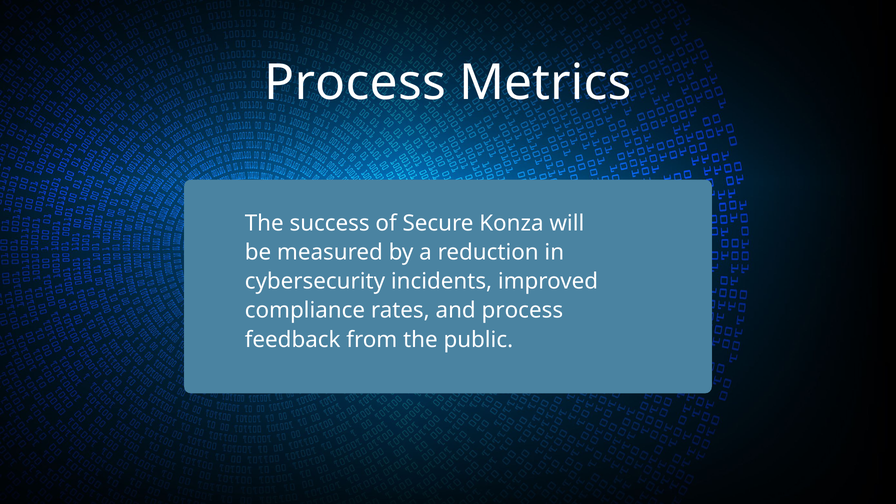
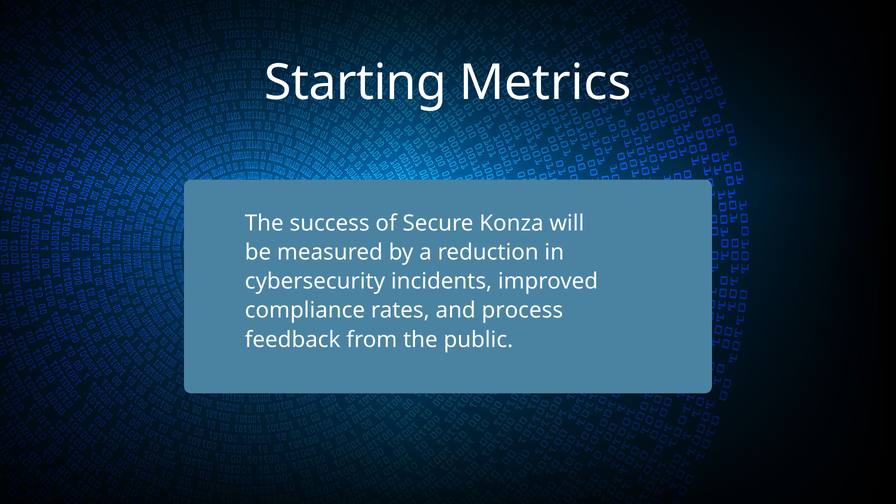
Process at (355, 83): Process -> Starting
